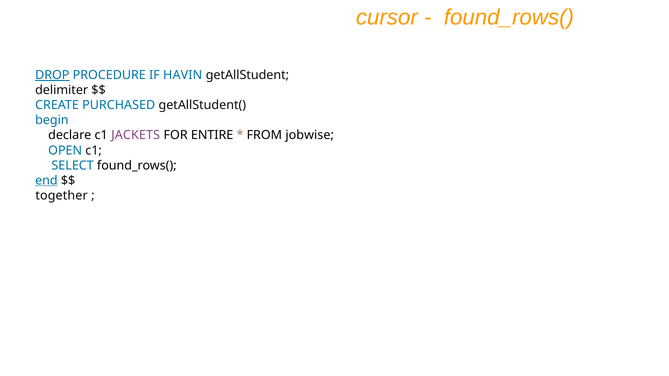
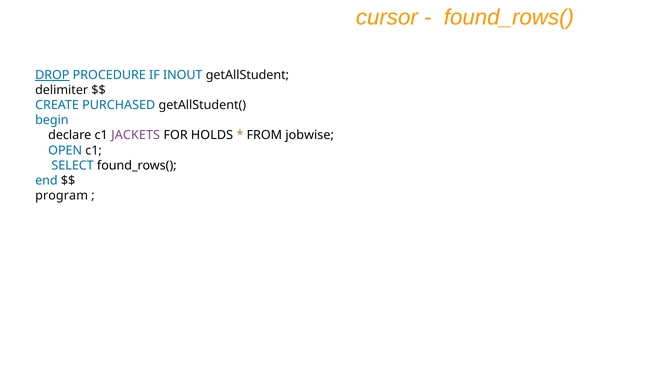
HAVIN: HAVIN -> INOUT
ENTIRE: ENTIRE -> HOLDS
end underline: present -> none
together: together -> program
